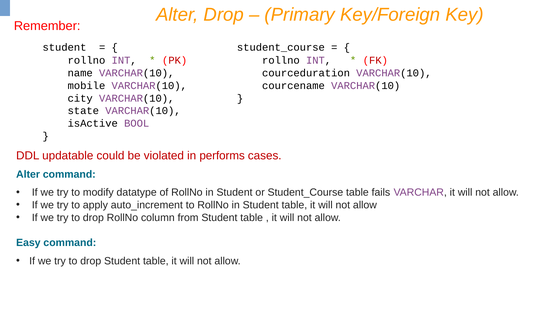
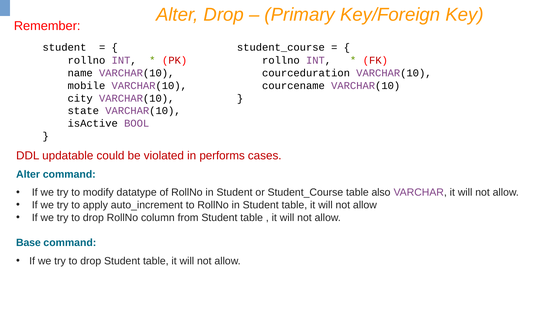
fails: fails -> also
Easy: Easy -> Base
